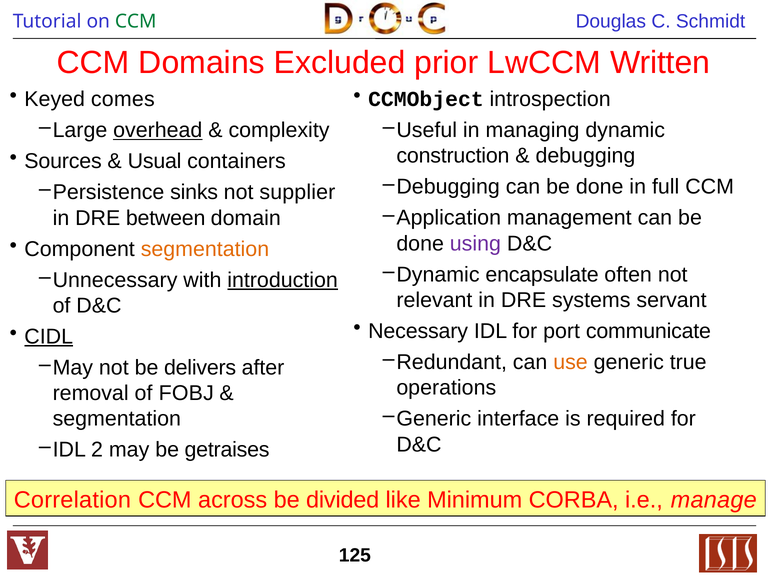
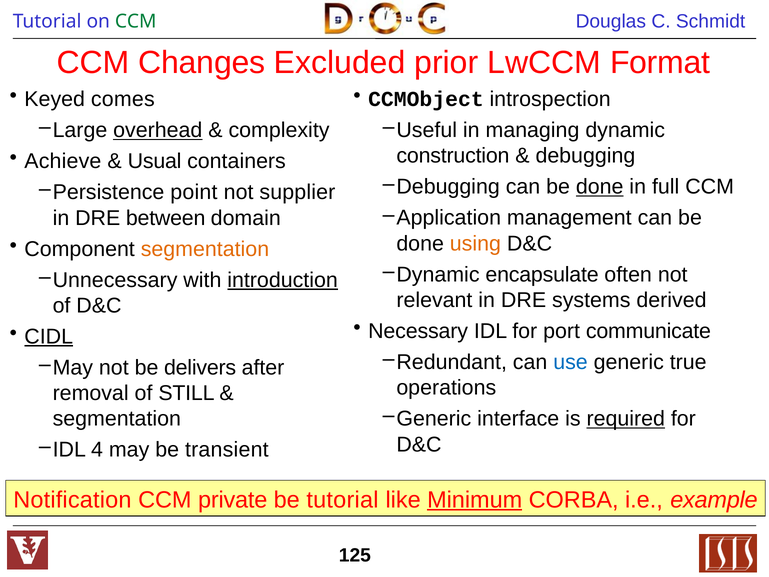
Domains: Domains -> Changes
Written: Written -> Format
Sources: Sources -> Achieve
done at (600, 187) underline: none -> present
sinks: sinks -> point
using colour: purple -> orange
servant: servant -> derived
use colour: orange -> blue
FOBJ: FOBJ -> STILL
required underline: none -> present
2: 2 -> 4
getraises: getraises -> transient
Correlation: Correlation -> Notification
across: across -> private
be divided: divided -> tutorial
Minimum underline: none -> present
manage: manage -> example
